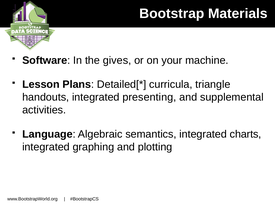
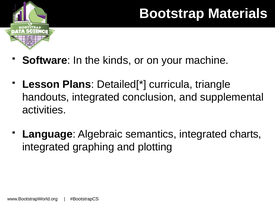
gives: gives -> kinds
presenting: presenting -> conclusion
